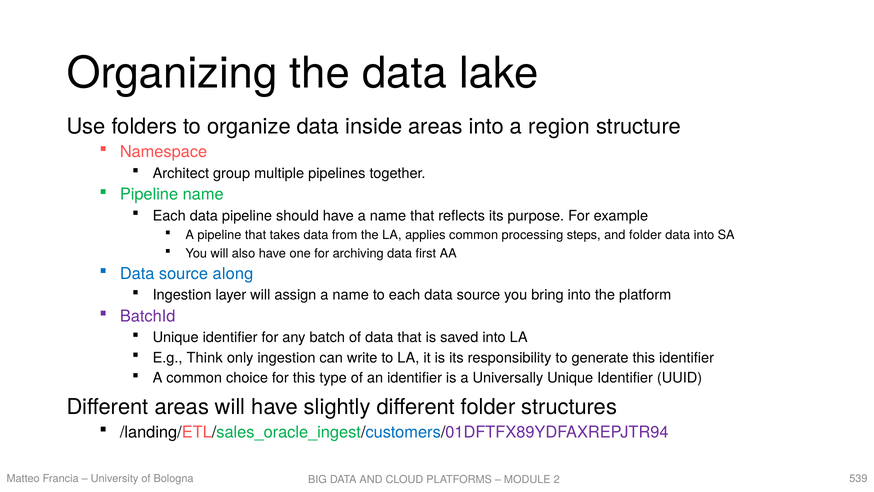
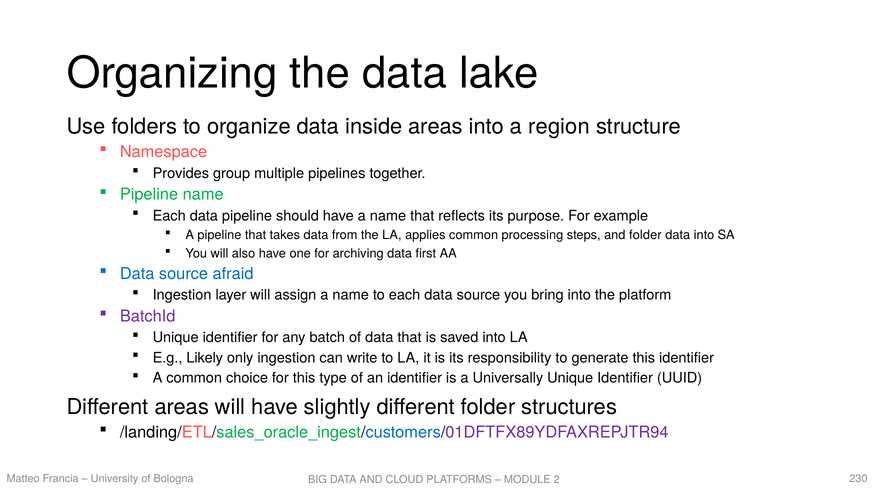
Architect: Architect -> Provides
along: along -> afraid
Think: Think -> Likely
539: 539 -> 230
